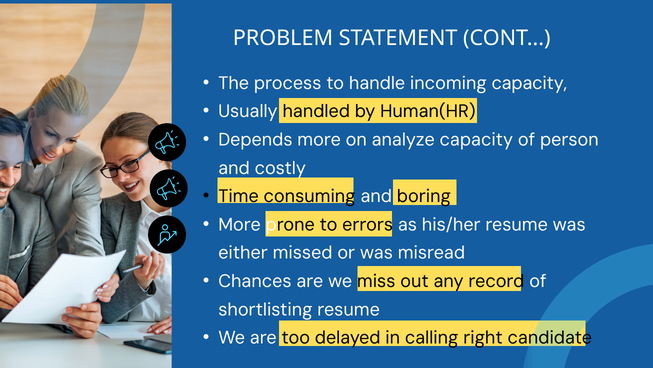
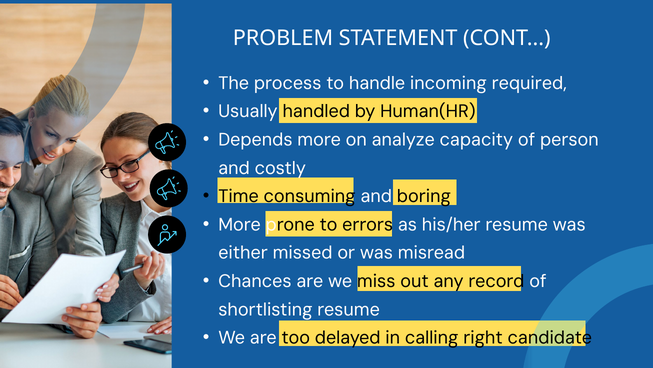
incoming capacity: capacity -> required
